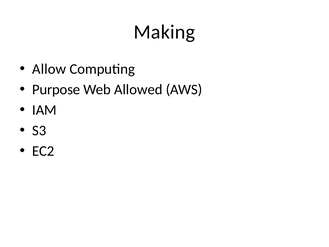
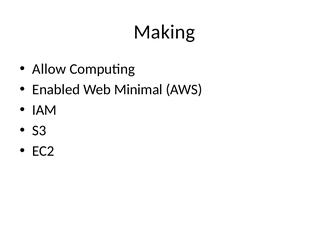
Purpose: Purpose -> Enabled
Allowed: Allowed -> Minimal
